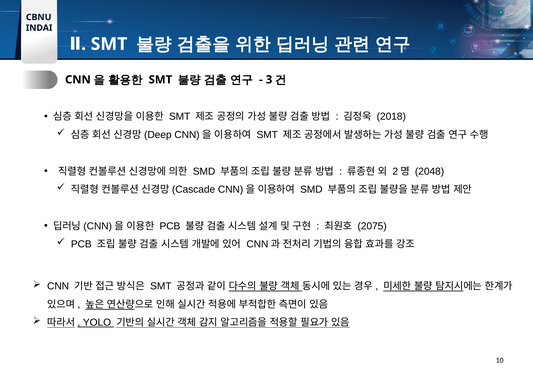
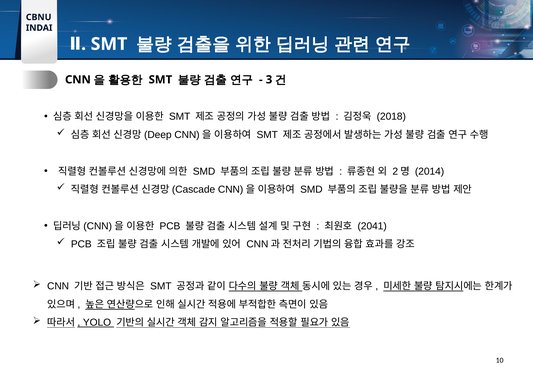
2048: 2048 -> 2014
2075: 2075 -> 2041
